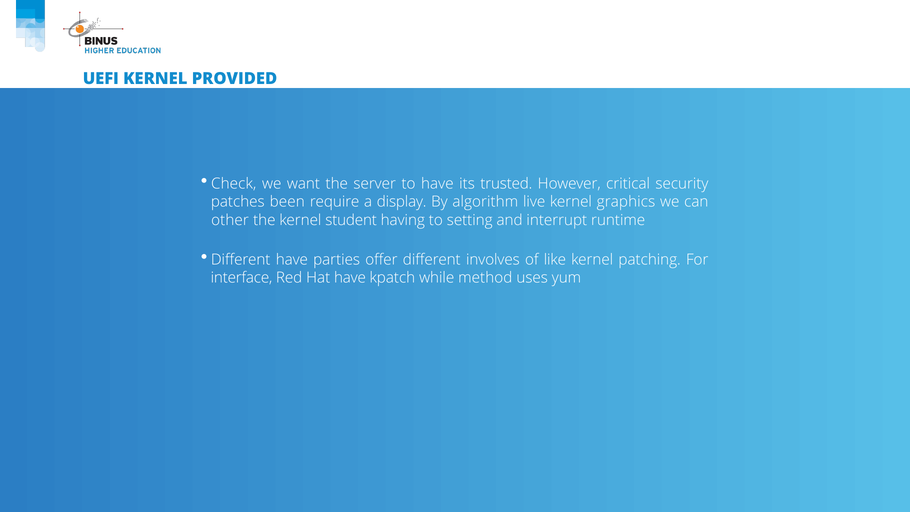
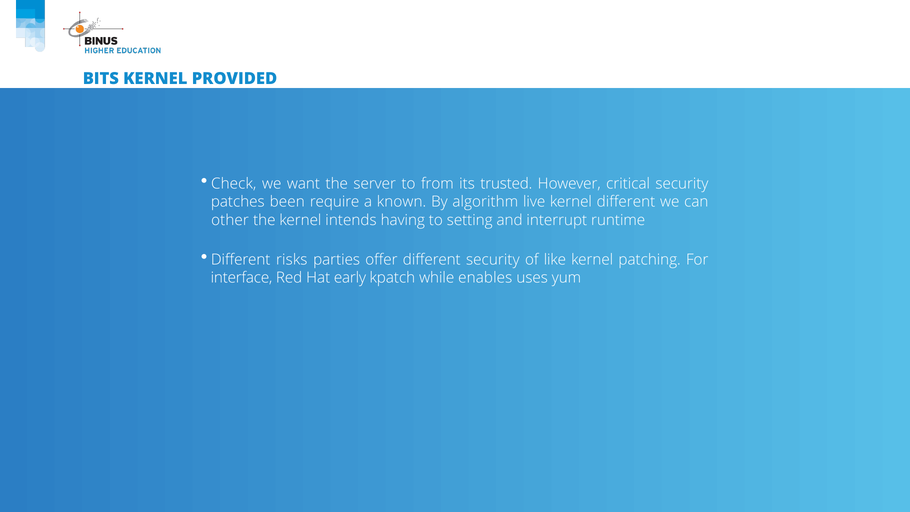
UEFI: UEFI -> BITS
to have: have -> from
display: display -> known
kernel graphics: graphics -> different
student: student -> intends
Different have: have -> risks
different involves: involves -> security
Hat have: have -> early
method: method -> enables
